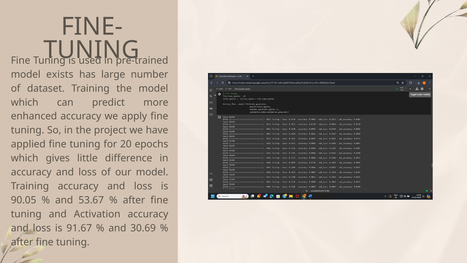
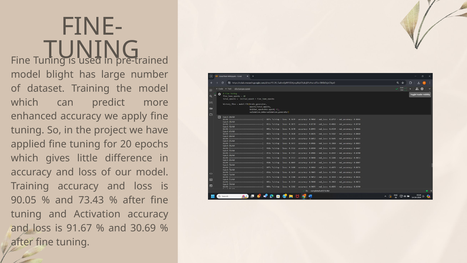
exists: exists -> blight
53.67: 53.67 -> 73.43
